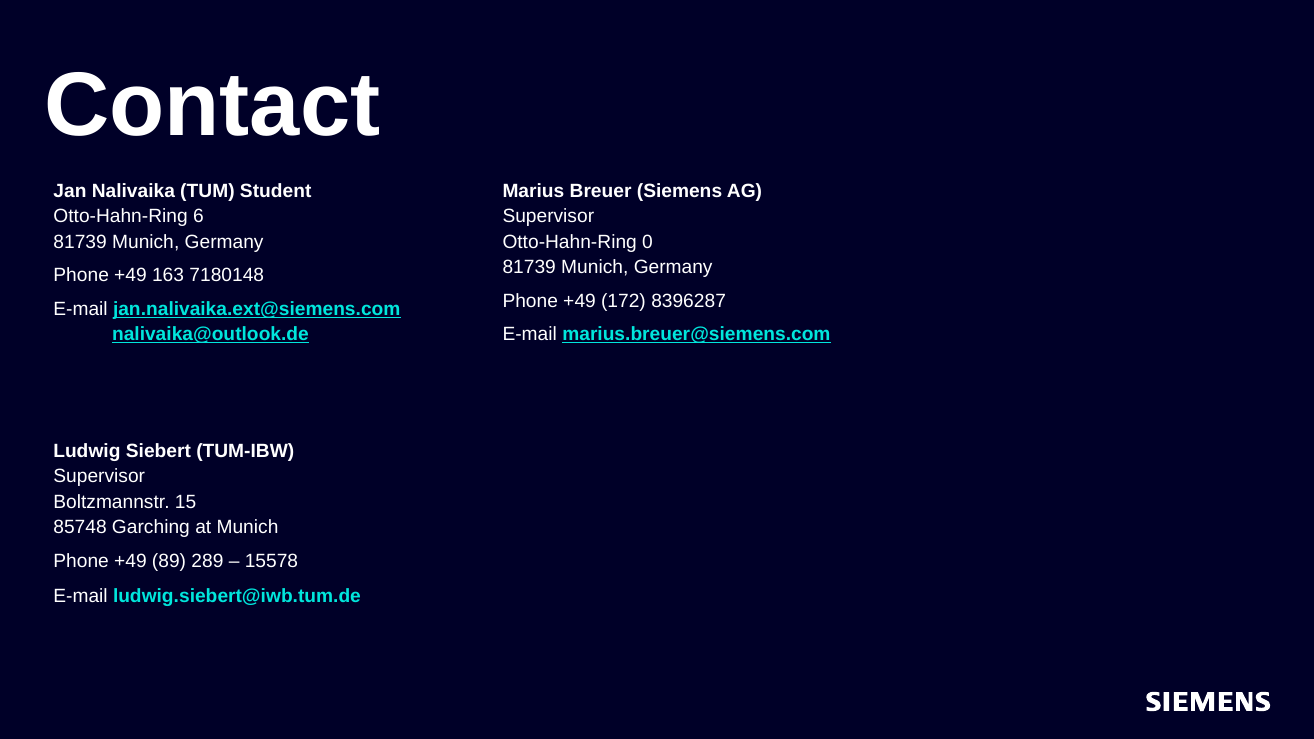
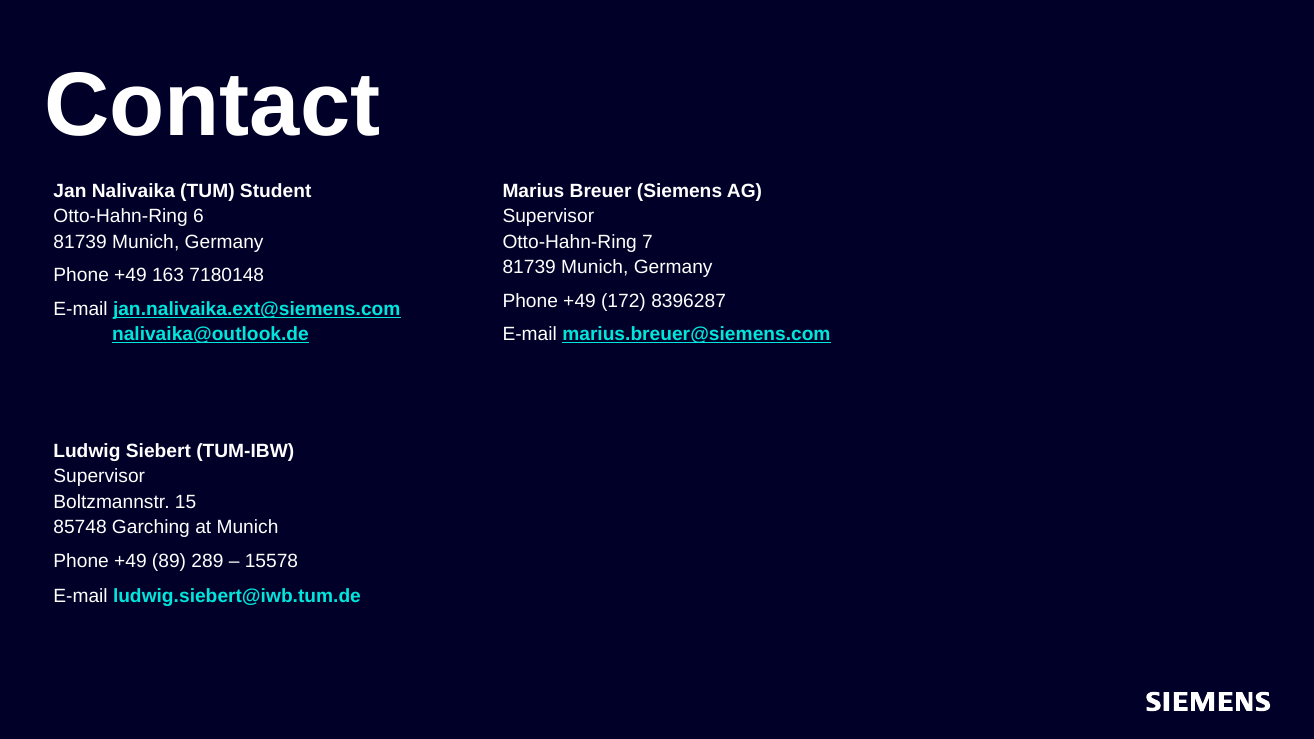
0: 0 -> 7
